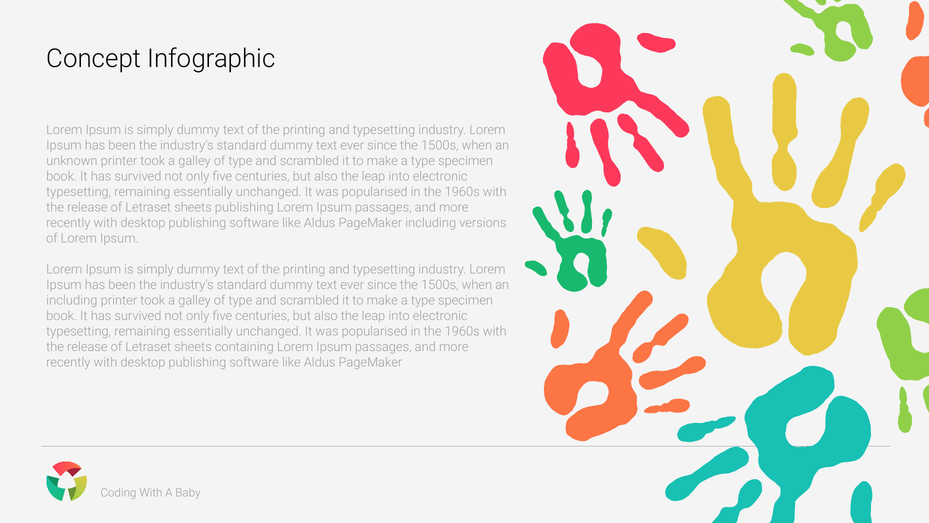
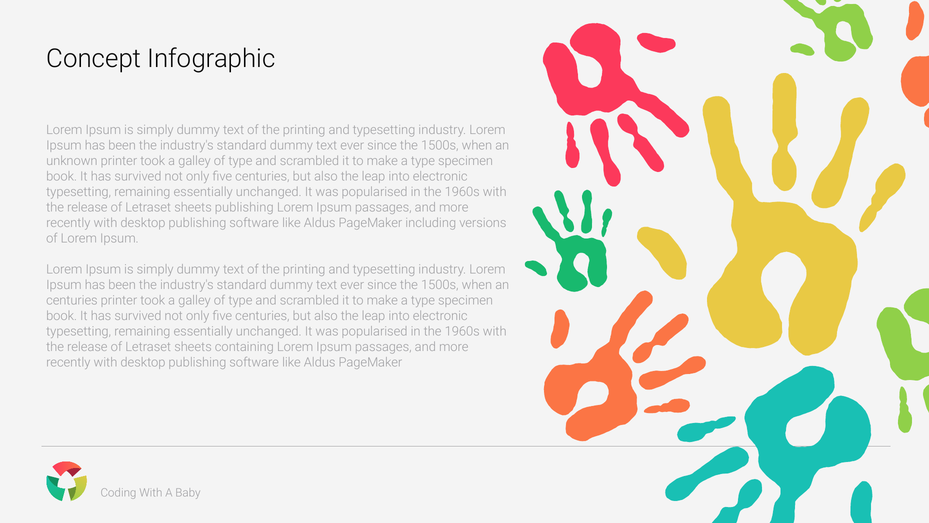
including at (72, 300): including -> centuries
